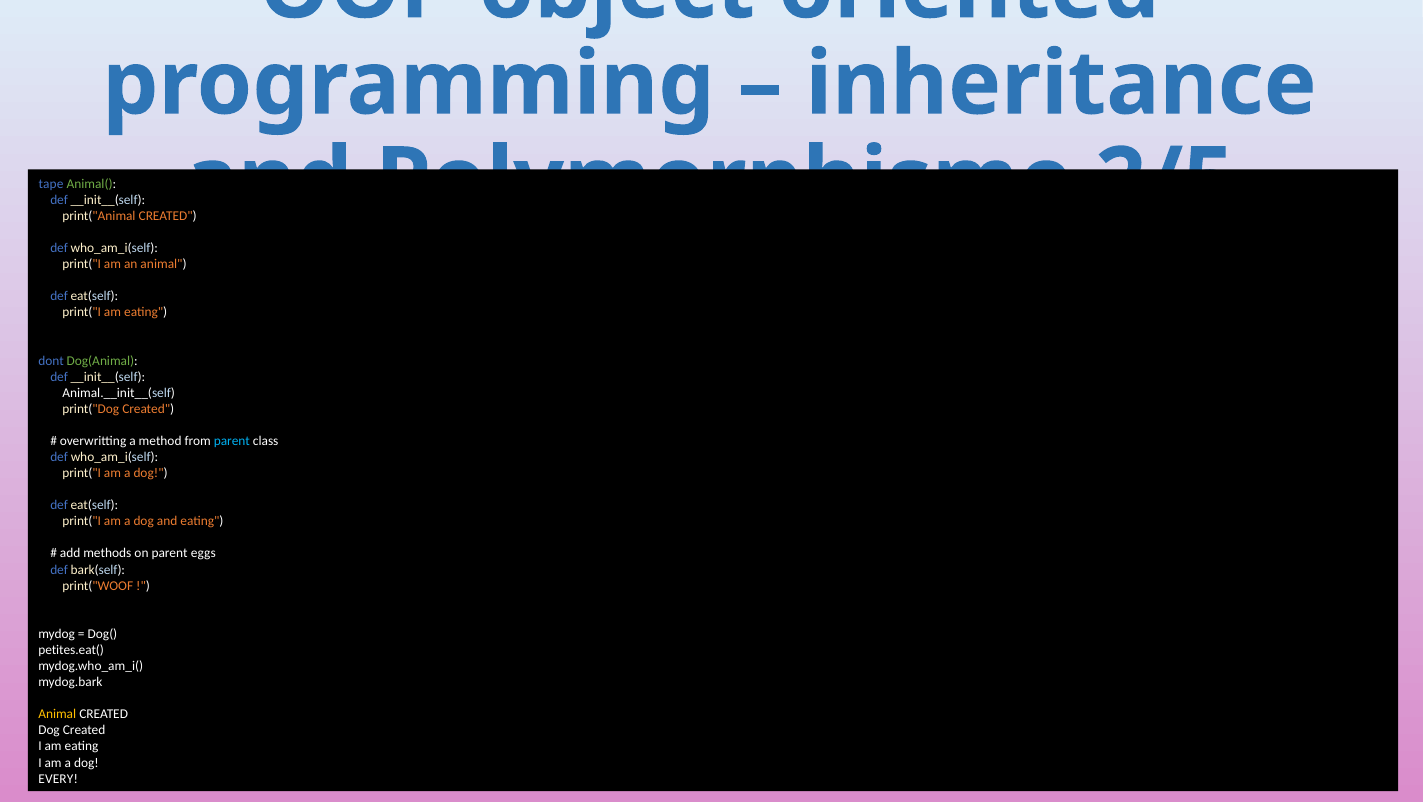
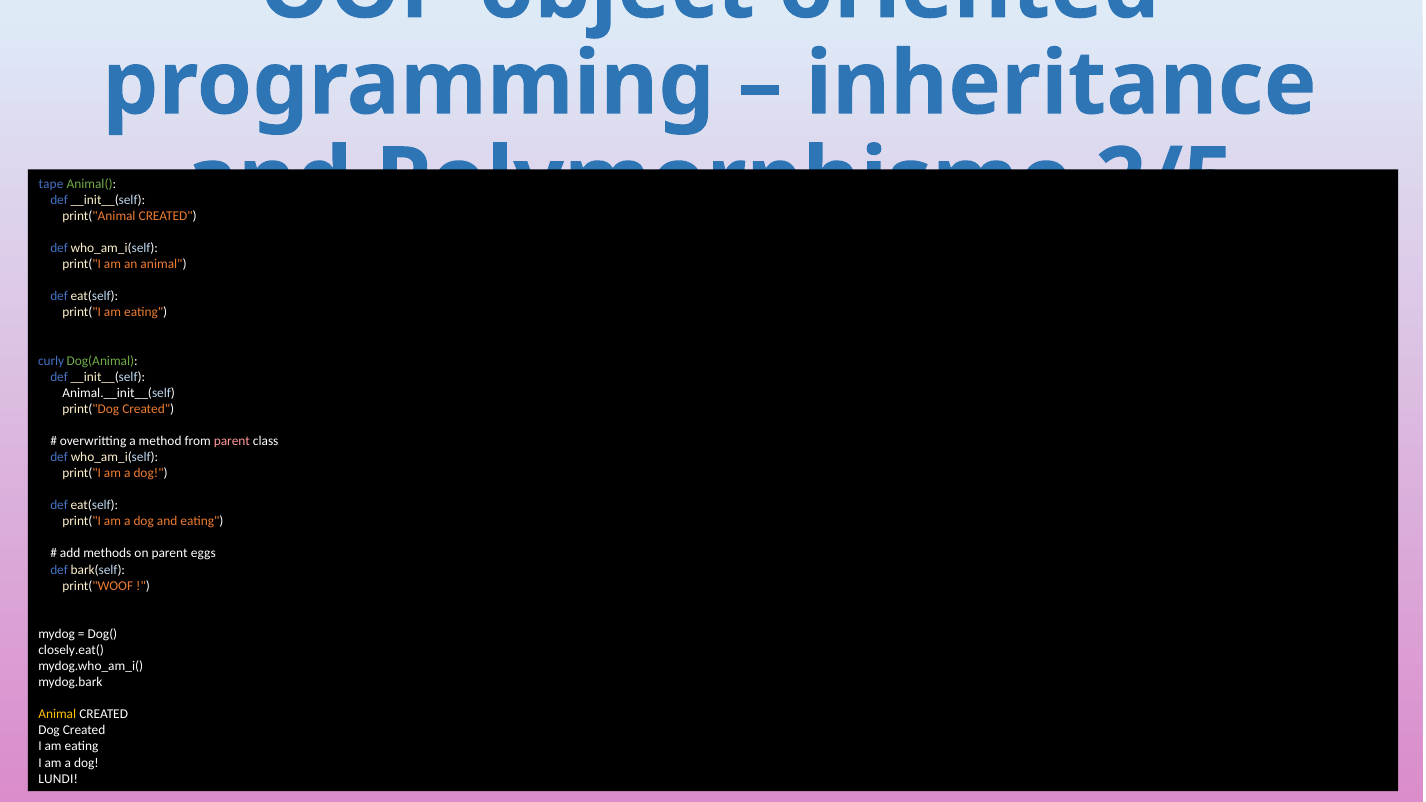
dont: dont -> curly
parent at (232, 441) colour: light blue -> pink
petites.eat(: petites.eat( -> closely.eat(
EVERY: EVERY -> LUNDI
